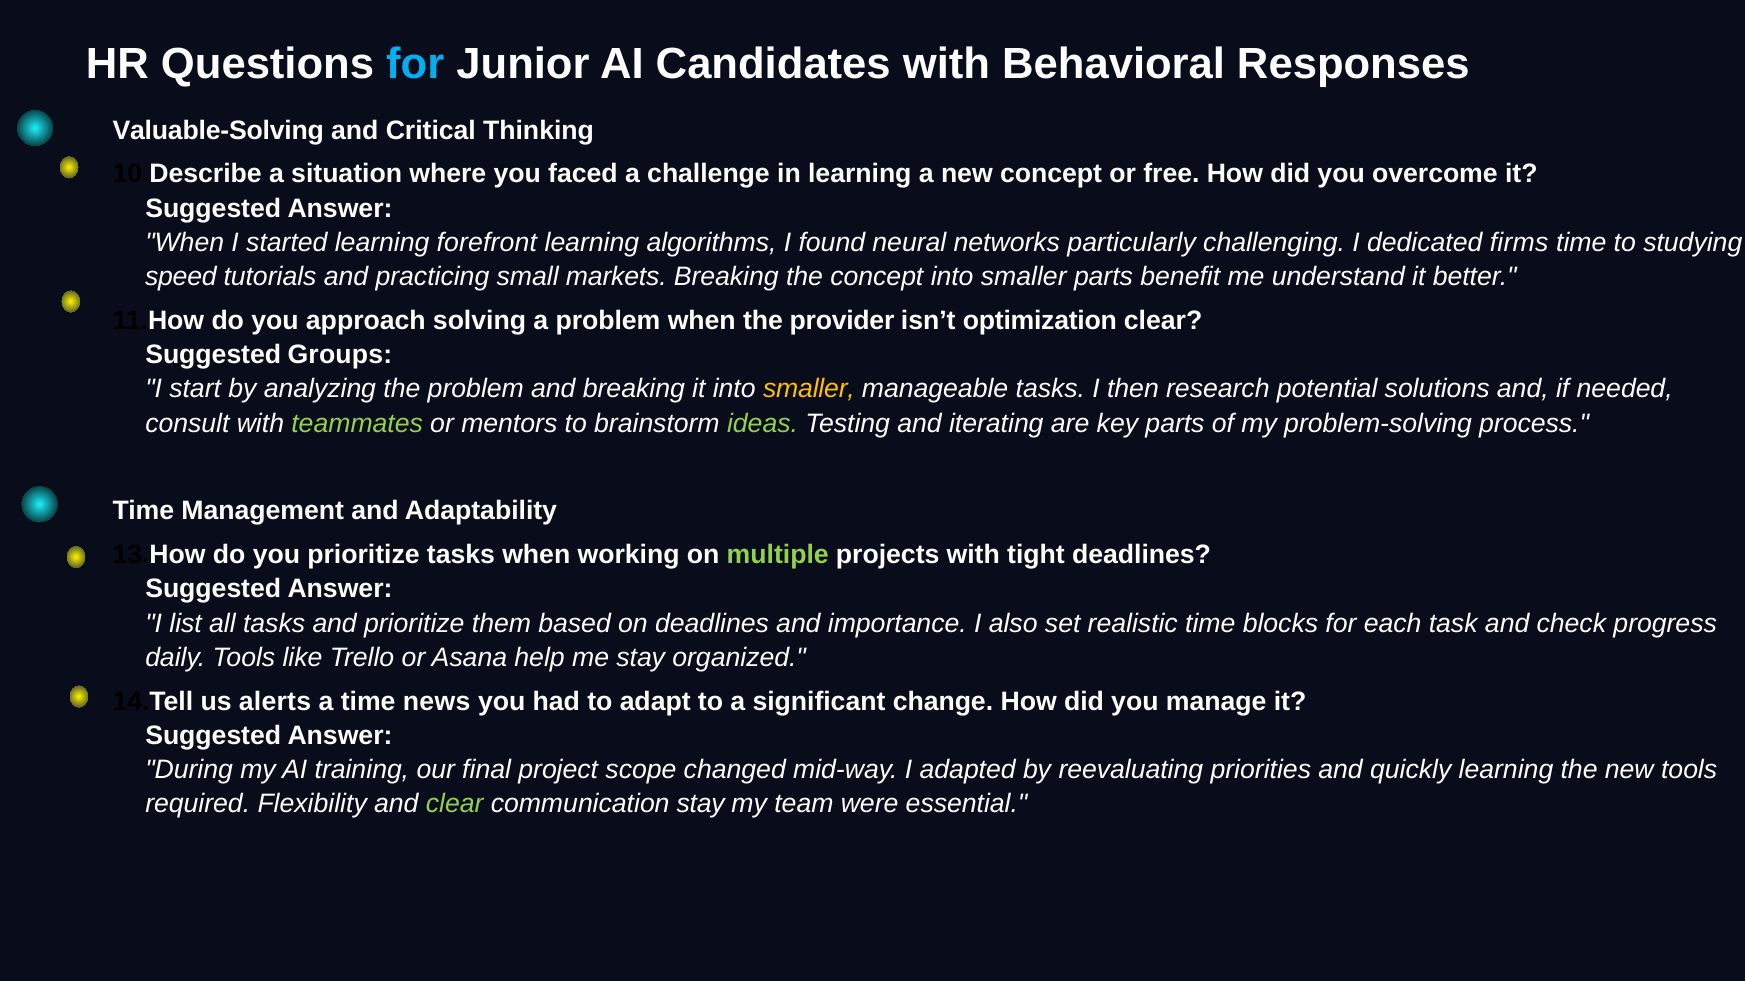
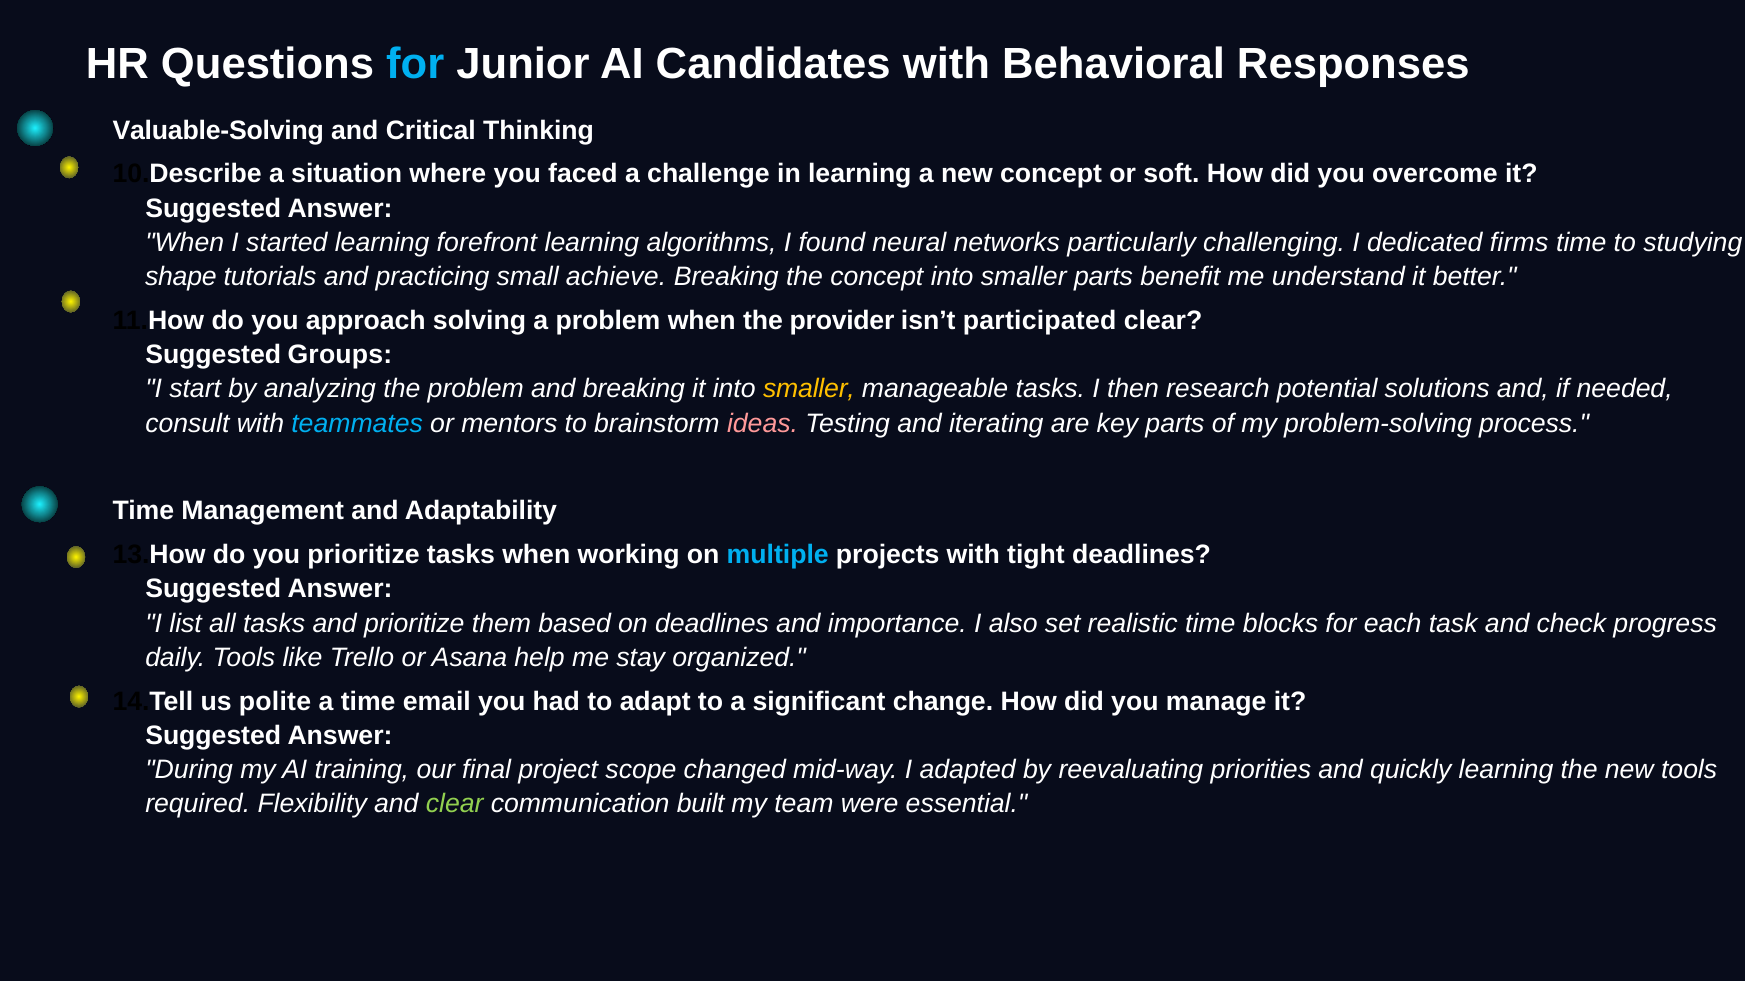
free: free -> soft
speed: speed -> shape
markets: markets -> achieve
optimization: optimization -> participated
teammates colour: light green -> light blue
ideas colour: light green -> pink
multiple colour: light green -> light blue
alerts: alerts -> polite
news: news -> email
communication stay: stay -> built
